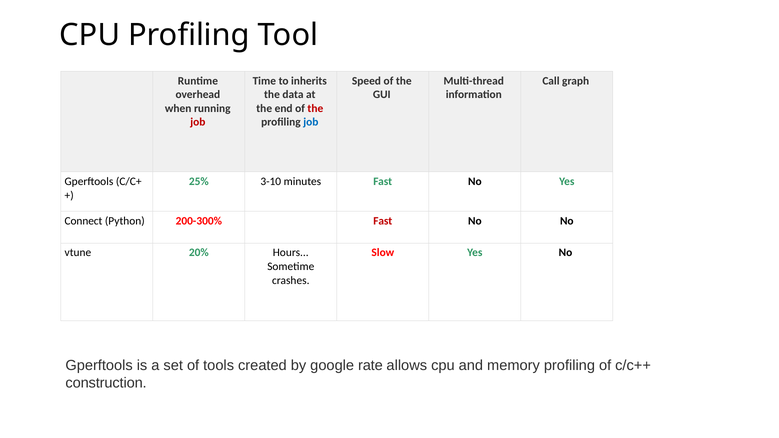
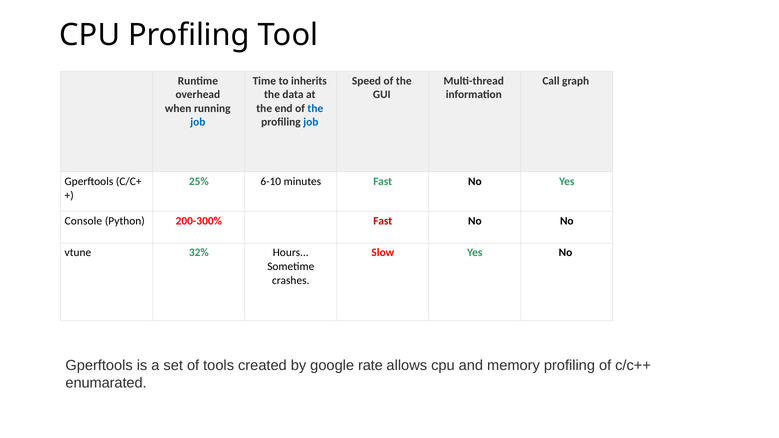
the at (315, 108) colour: red -> blue
job at (198, 122) colour: red -> blue
3-10: 3-10 -> 6-10
Connect: Connect -> Console
20%: 20% -> 32%
construction: construction -> enumarated
